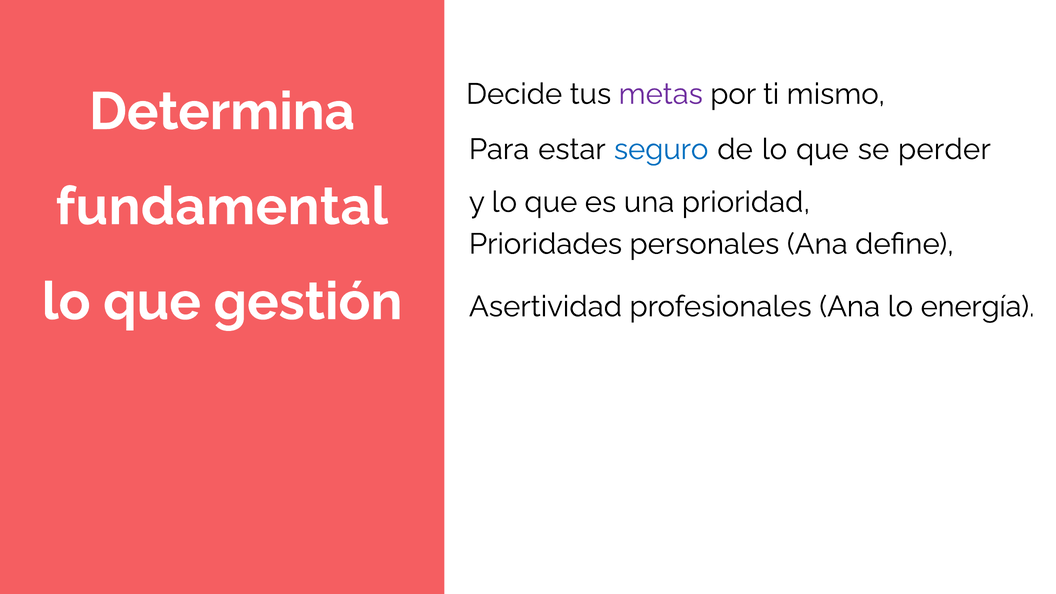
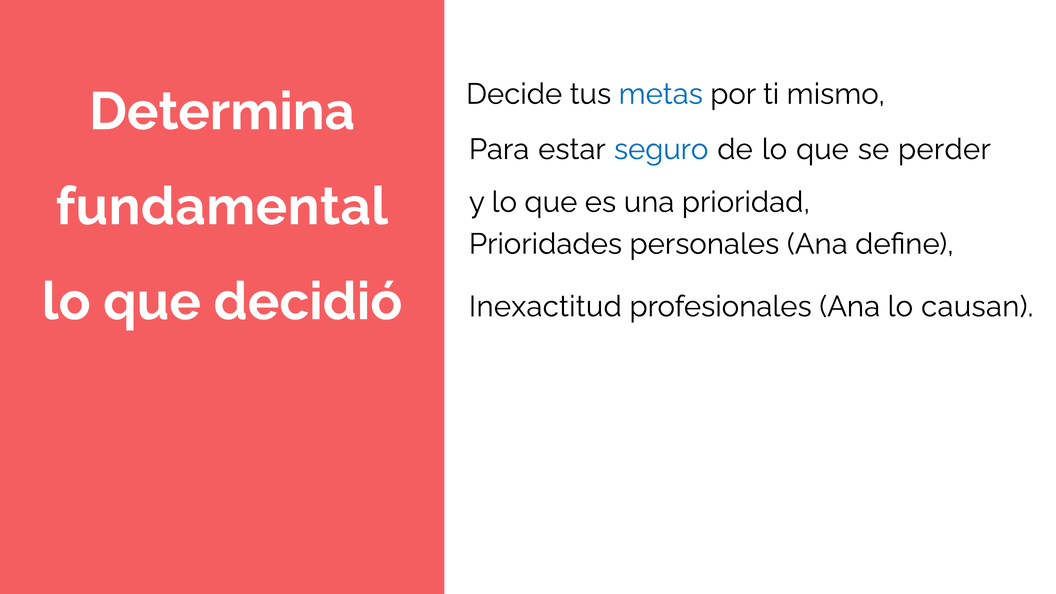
metas colour: purple -> blue
gestión: gestión -> decidió
Asertividad: Asertividad -> Inexactitud
energía: energía -> causan
